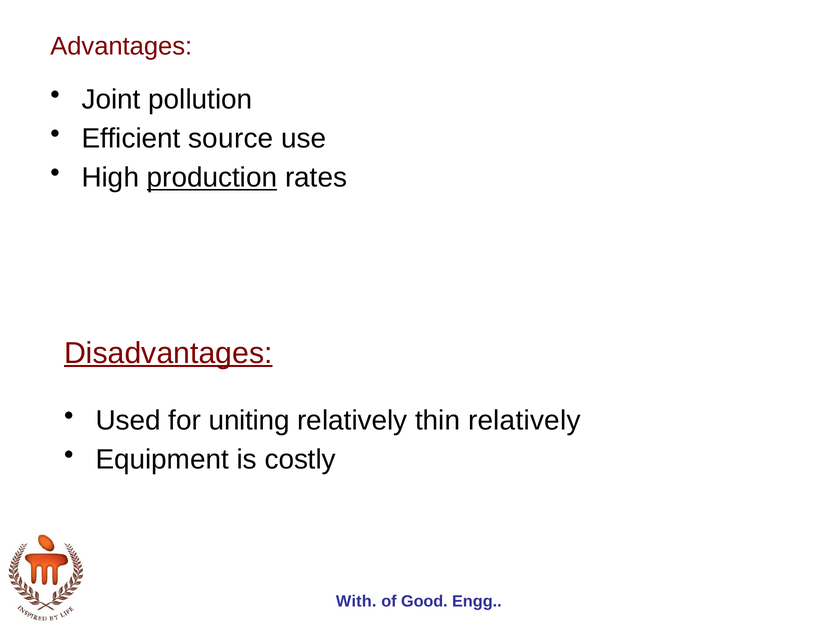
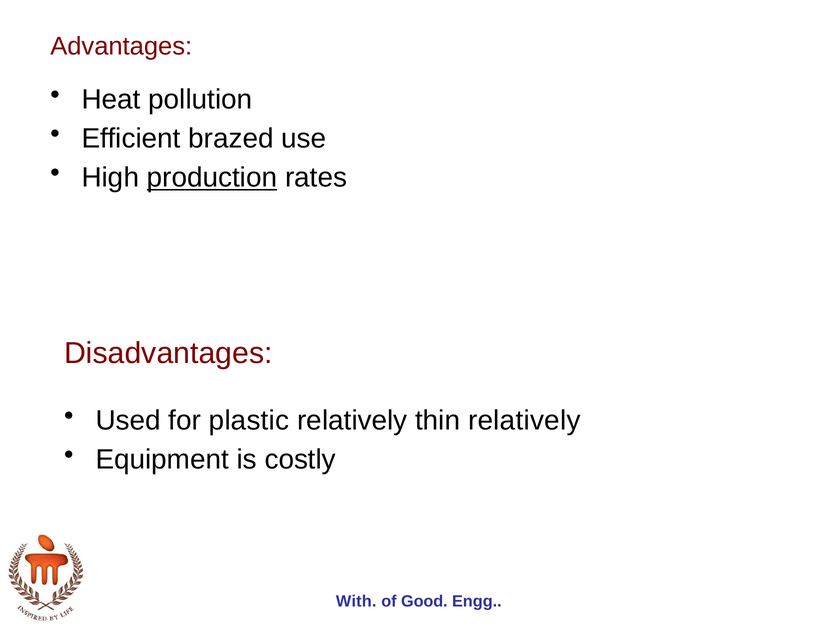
Joint: Joint -> Heat
source: source -> brazed
Disadvantages underline: present -> none
uniting: uniting -> plastic
